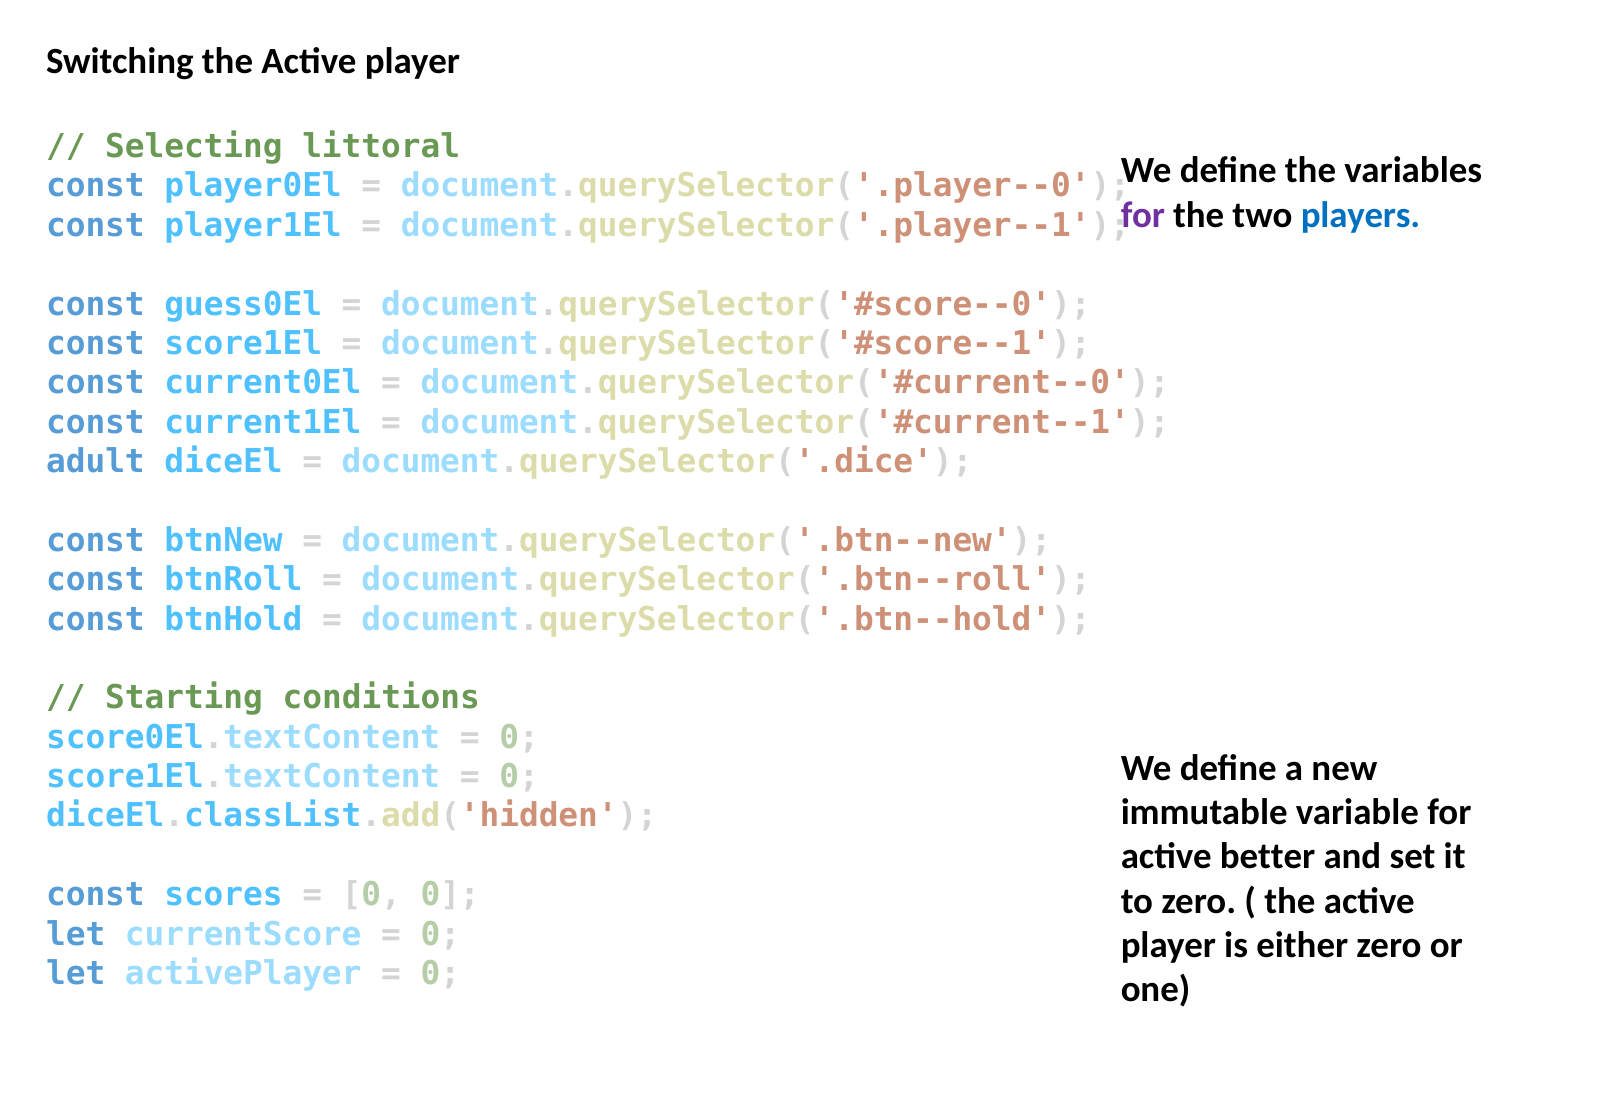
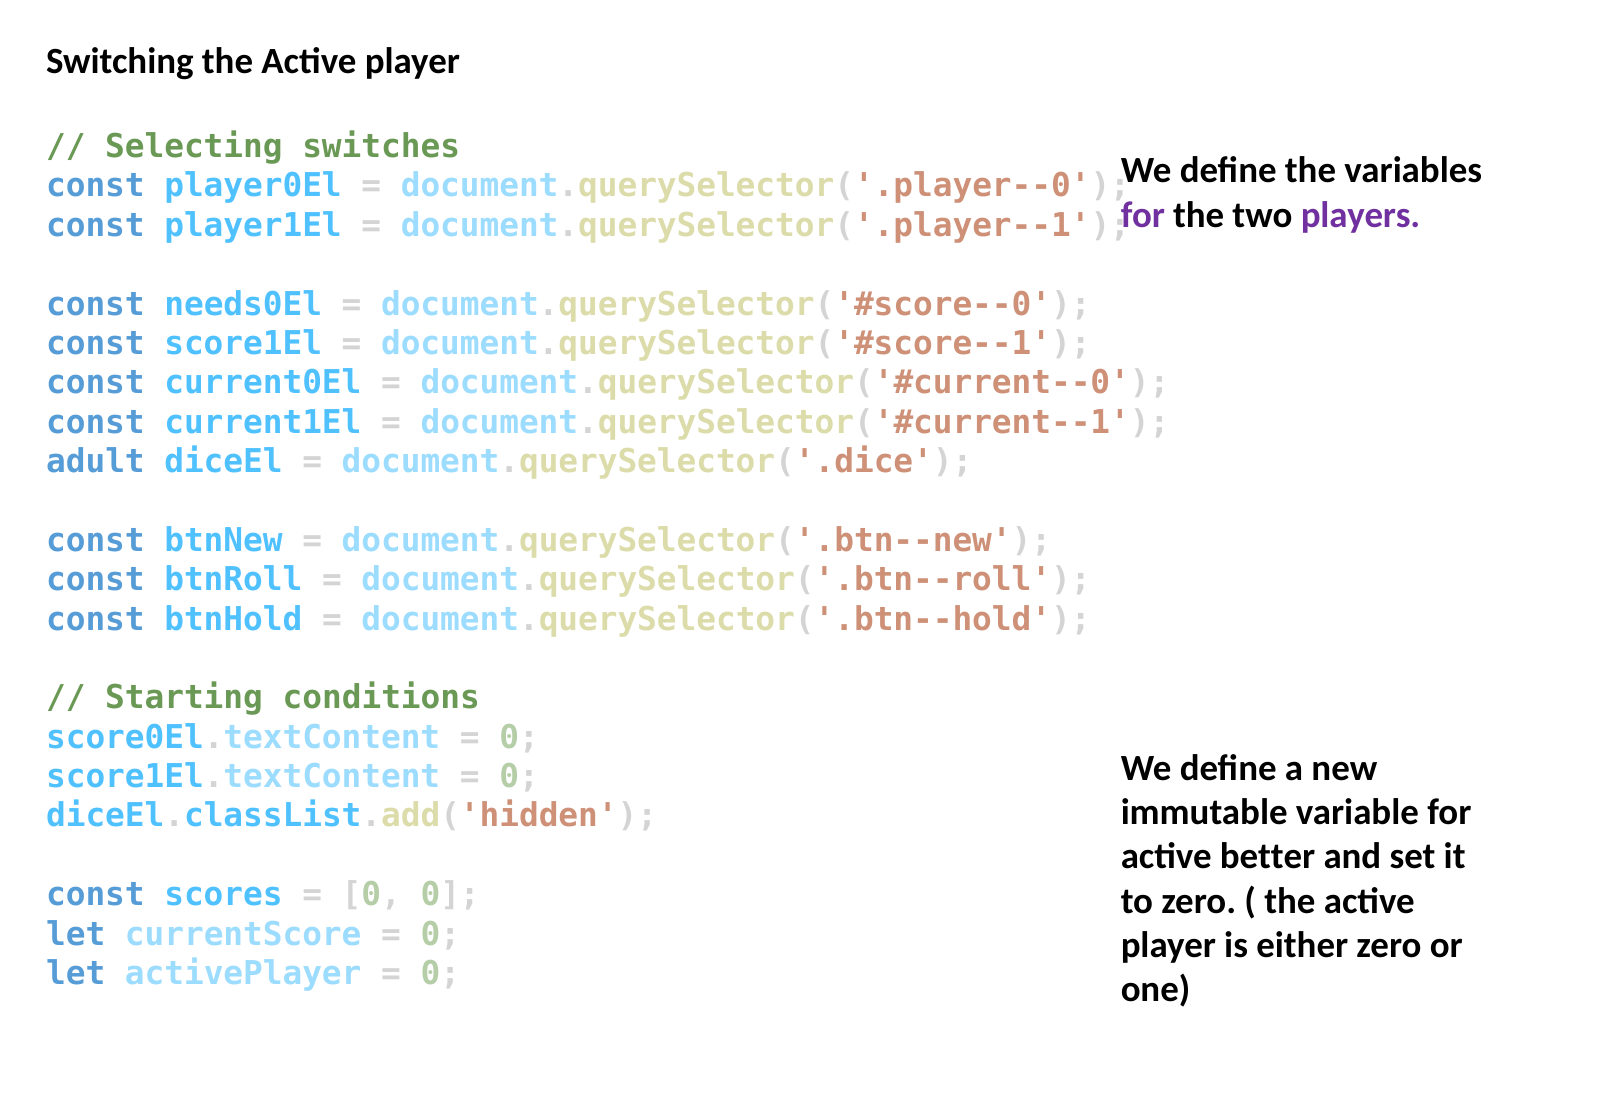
littoral: littoral -> switches
players colour: blue -> purple
guess0El: guess0El -> needs0El
